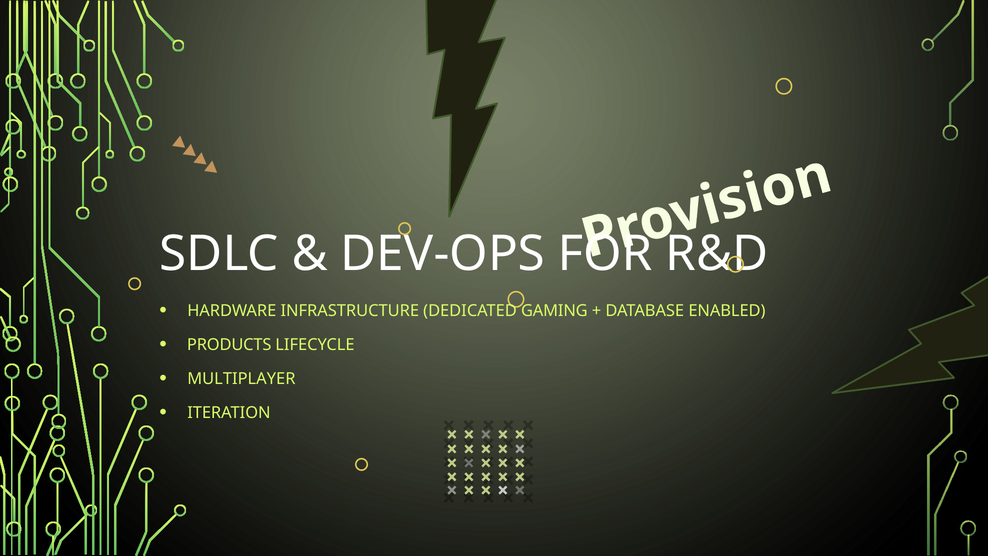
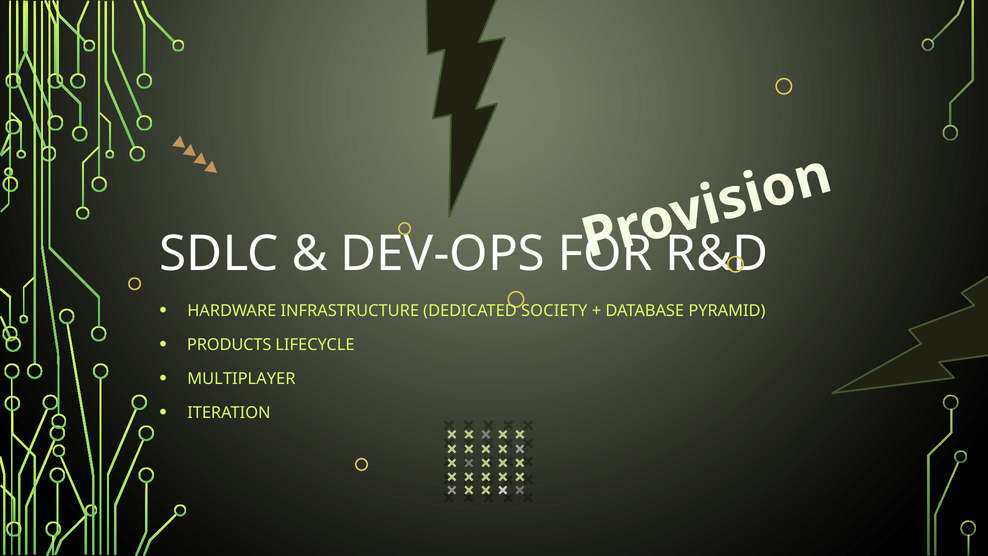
GAMING: GAMING -> SOCIETY
ENABLED: ENABLED -> PYRAMID
